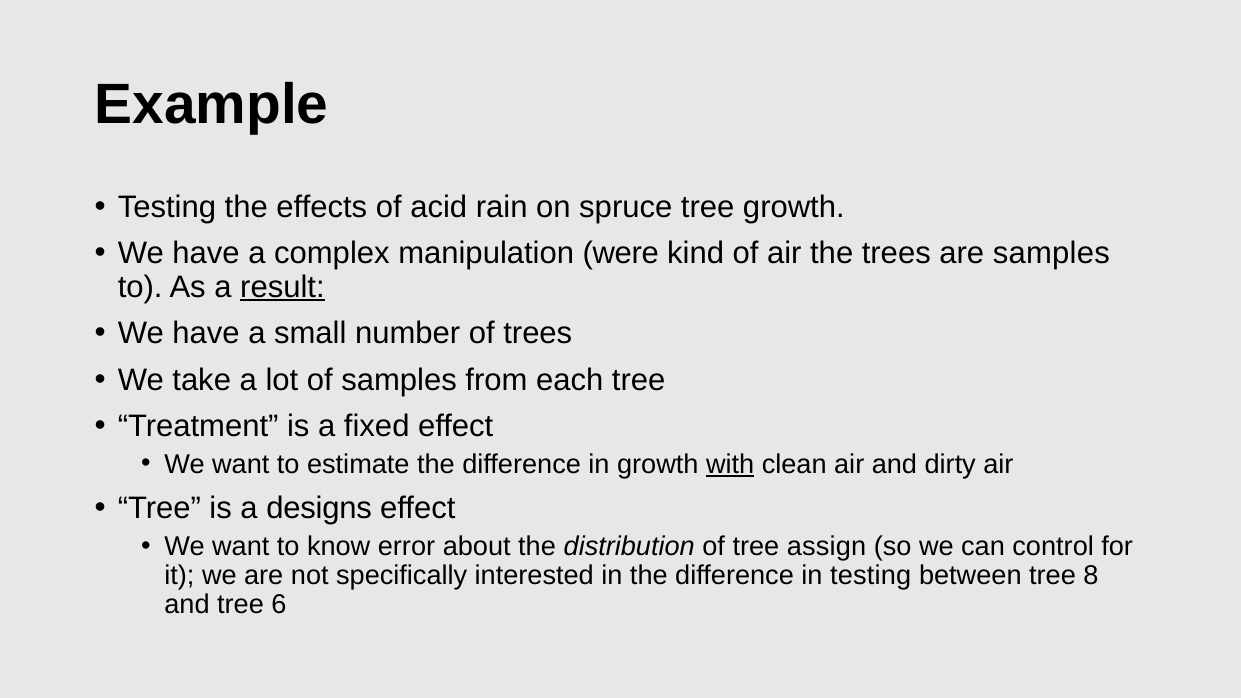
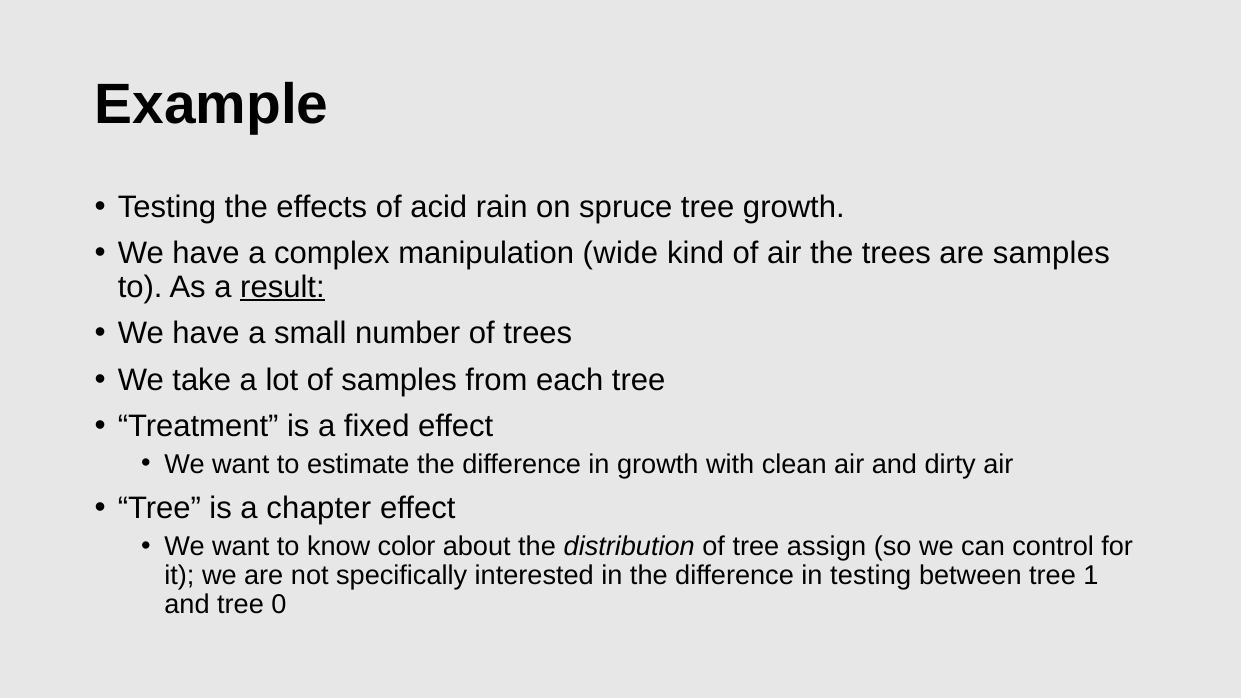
were: were -> wide
with underline: present -> none
designs: designs -> chapter
error: error -> color
8: 8 -> 1
6: 6 -> 0
